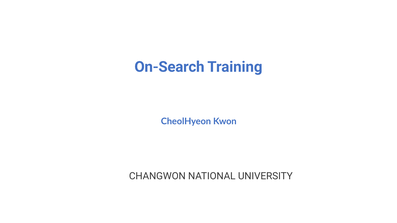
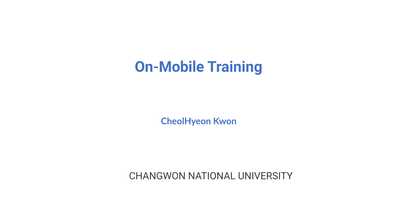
On-Search: On-Search -> On-Mobile
